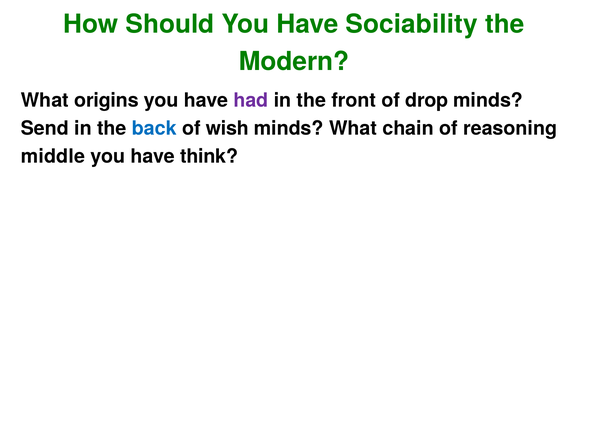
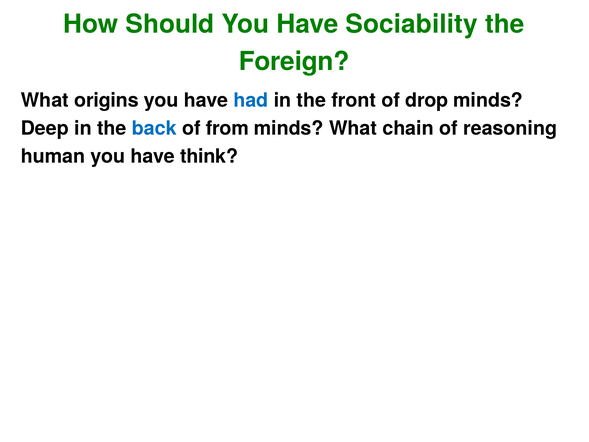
Modern: Modern -> Foreign
had colour: purple -> blue
Send: Send -> Deep
wish: wish -> from
middle: middle -> human
